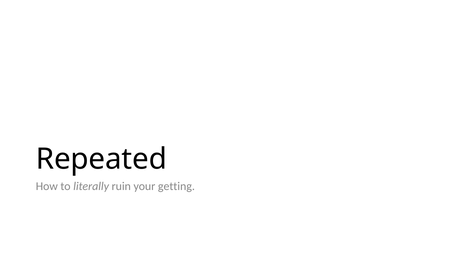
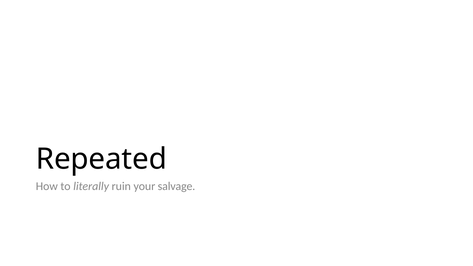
getting: getting -> salvage
